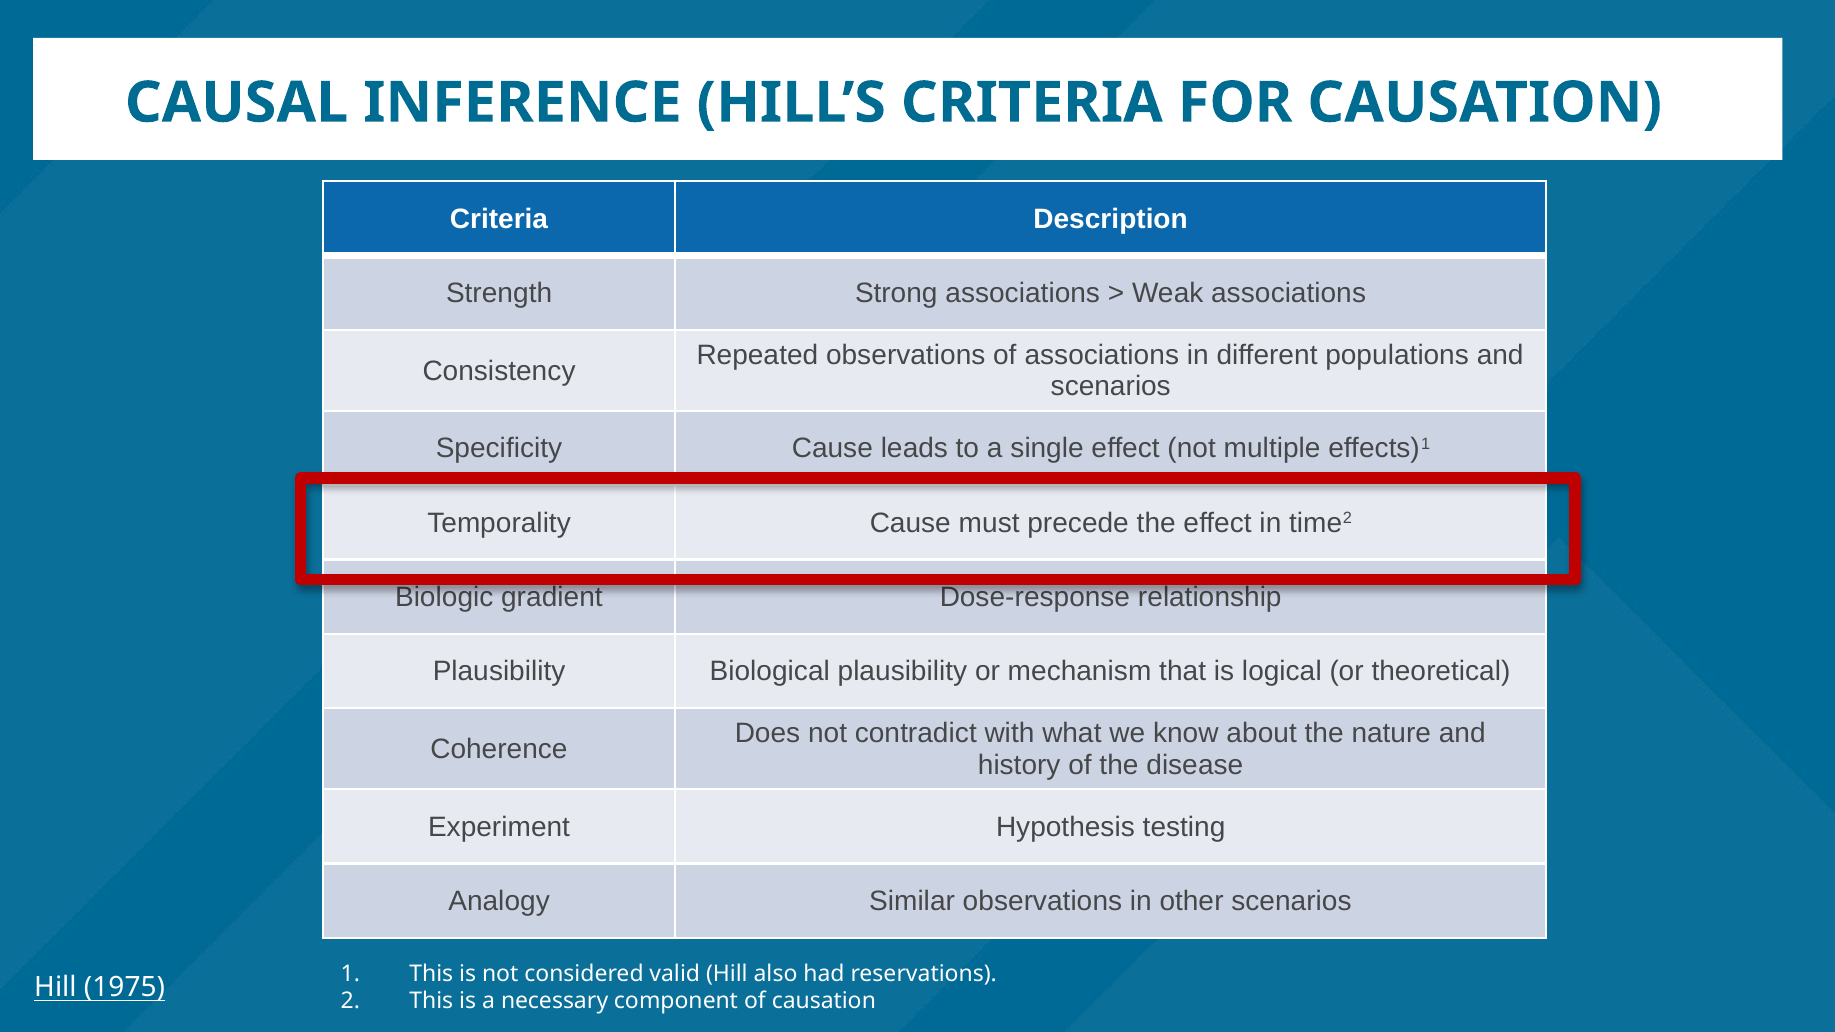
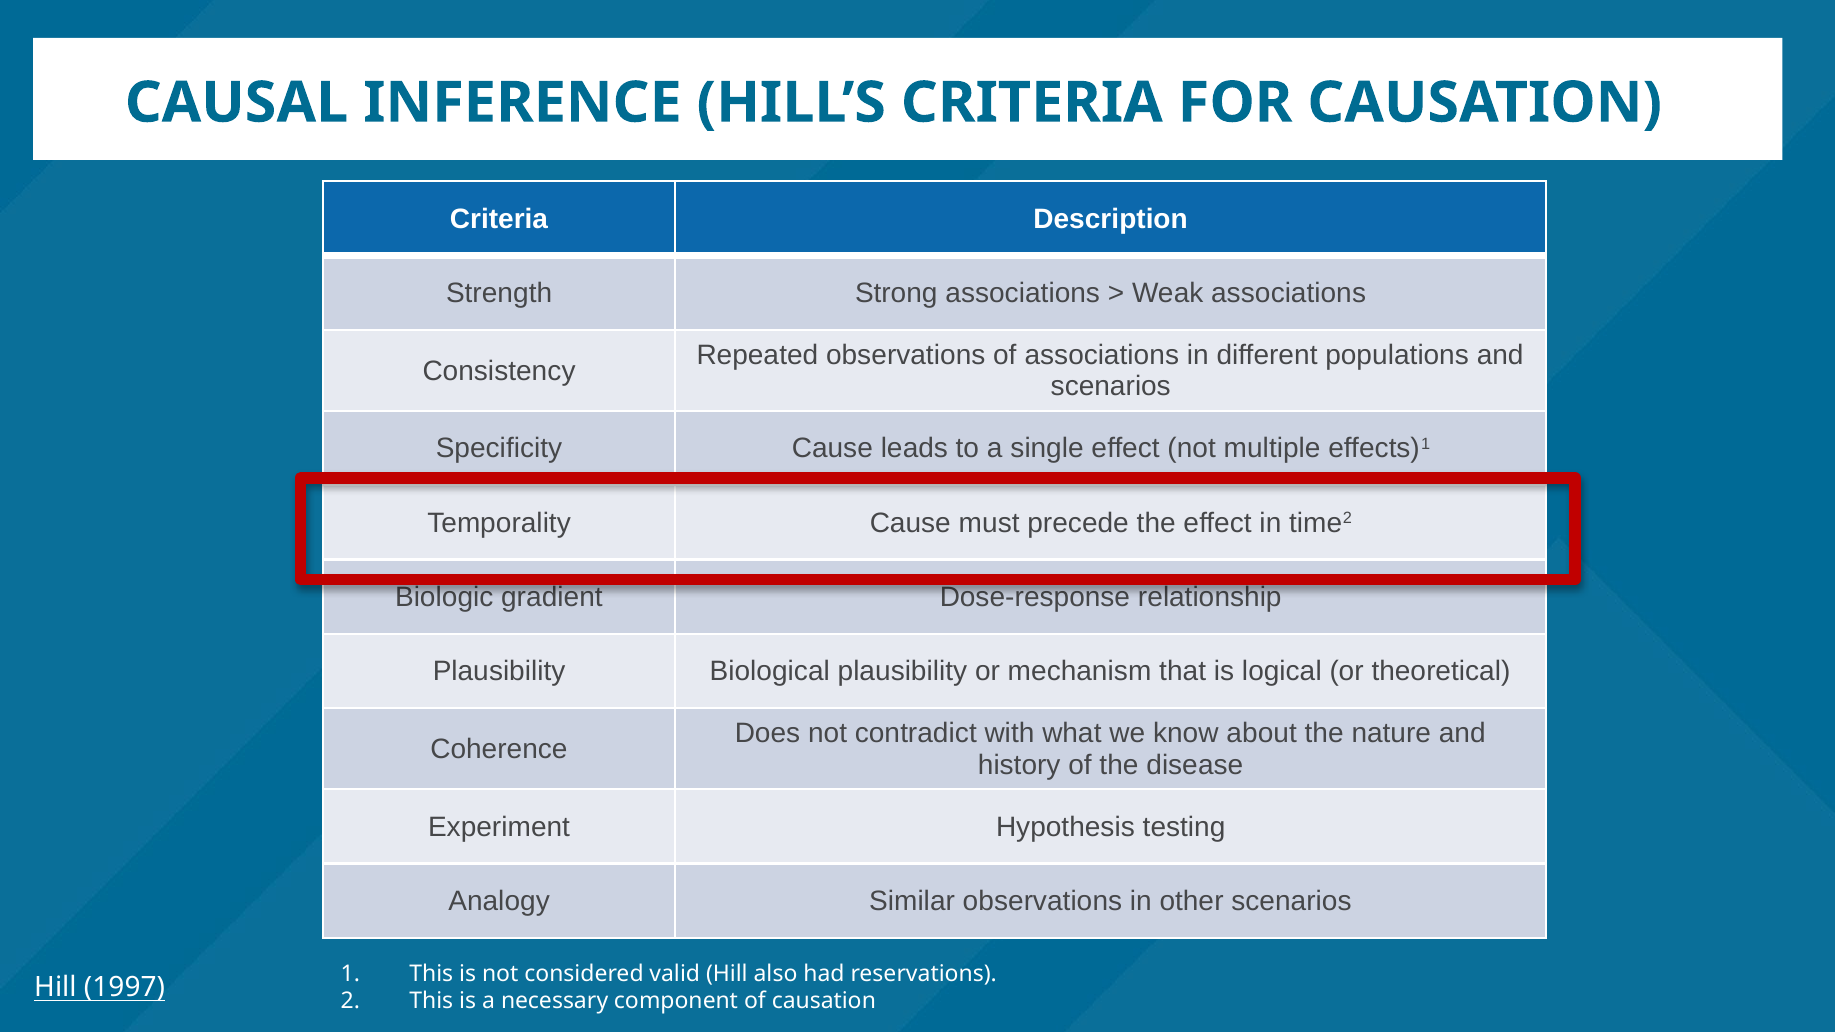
1975: 1975 -> 1997
